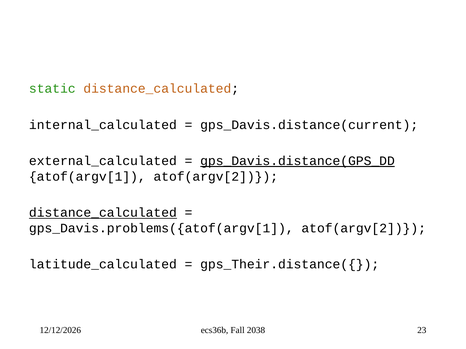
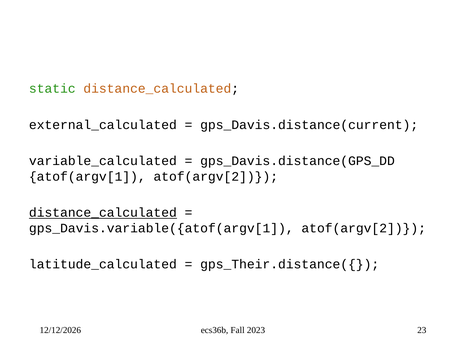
internal_calculated: internal_calculated -> external_calculated
external_calculated: external_calculated -> variable_calculated
gps_Davis.distance(GPS_DD underline: present -> none
gps_Davis.problems({atof(argv[1: gps_Davis.problems({atof(argv[1 -> gps_Davis.variable({atof(argv[1
2038: 2038 -> 2023
